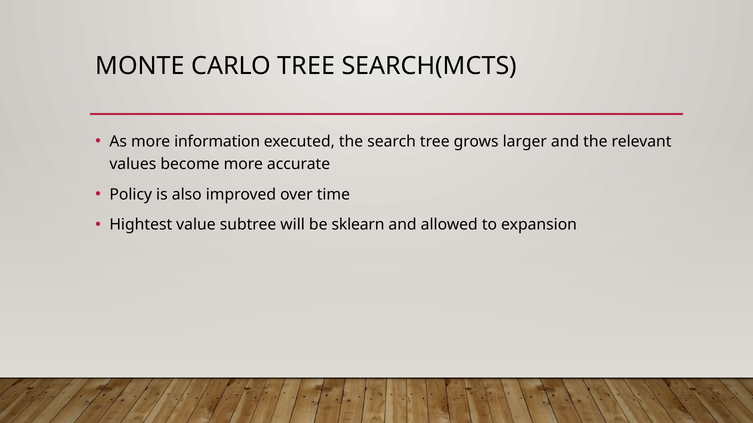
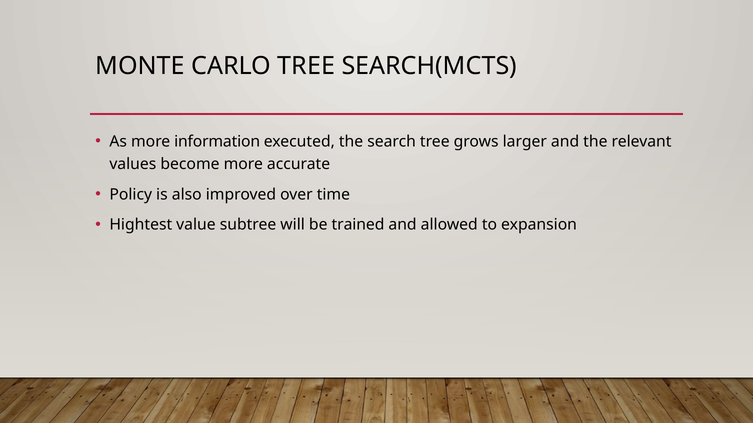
sklearn: sklearn -> trained
